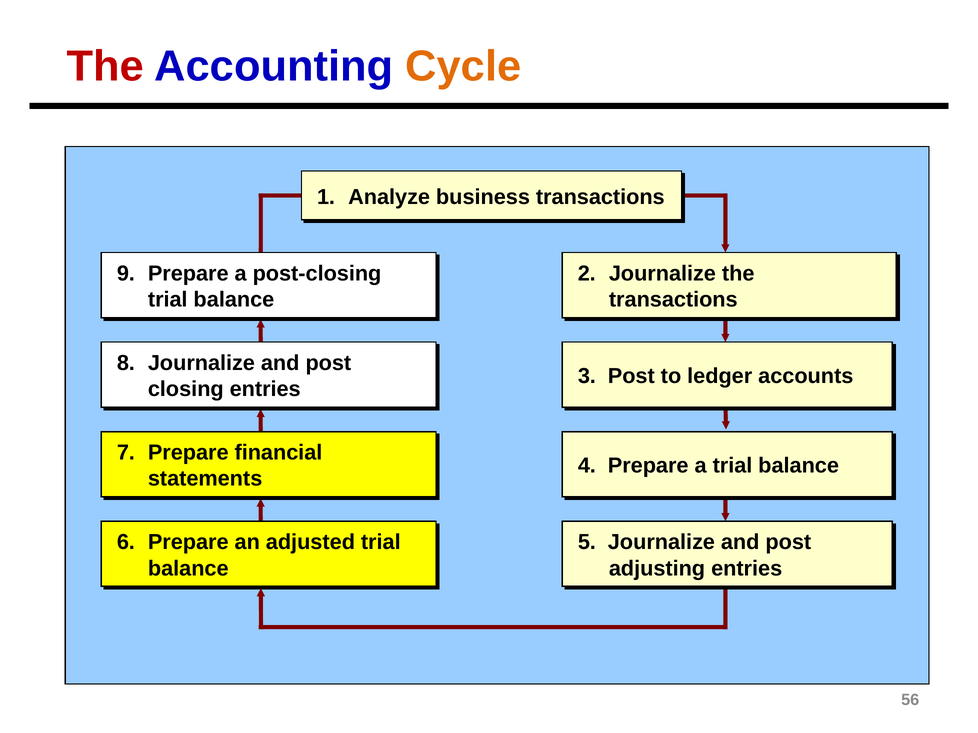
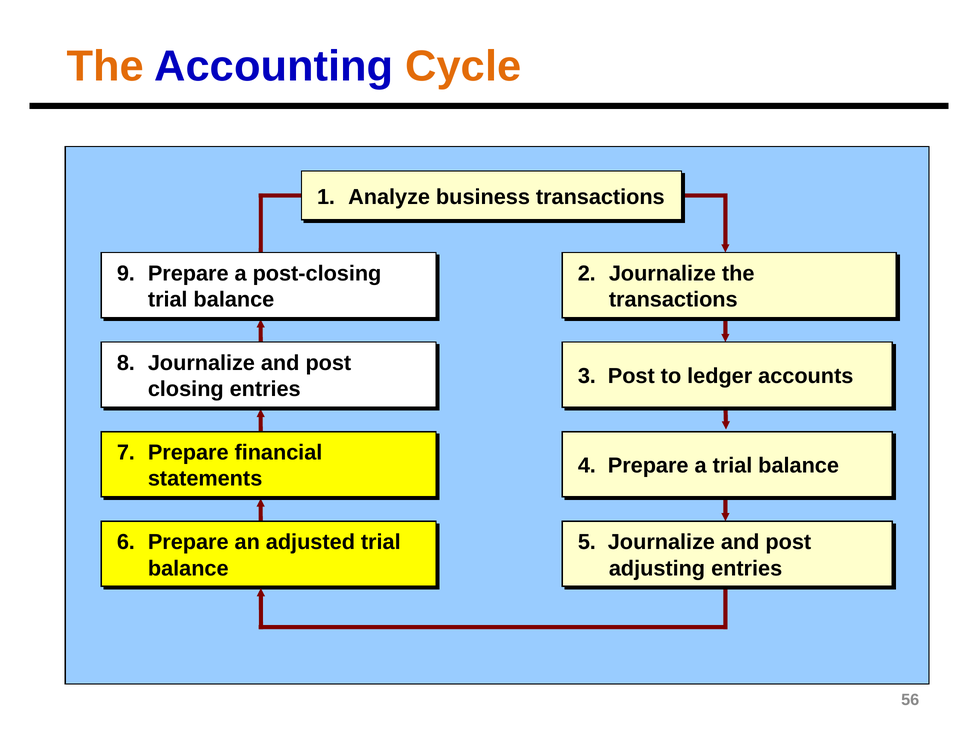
The at (105, 66) colour: red -> orange
